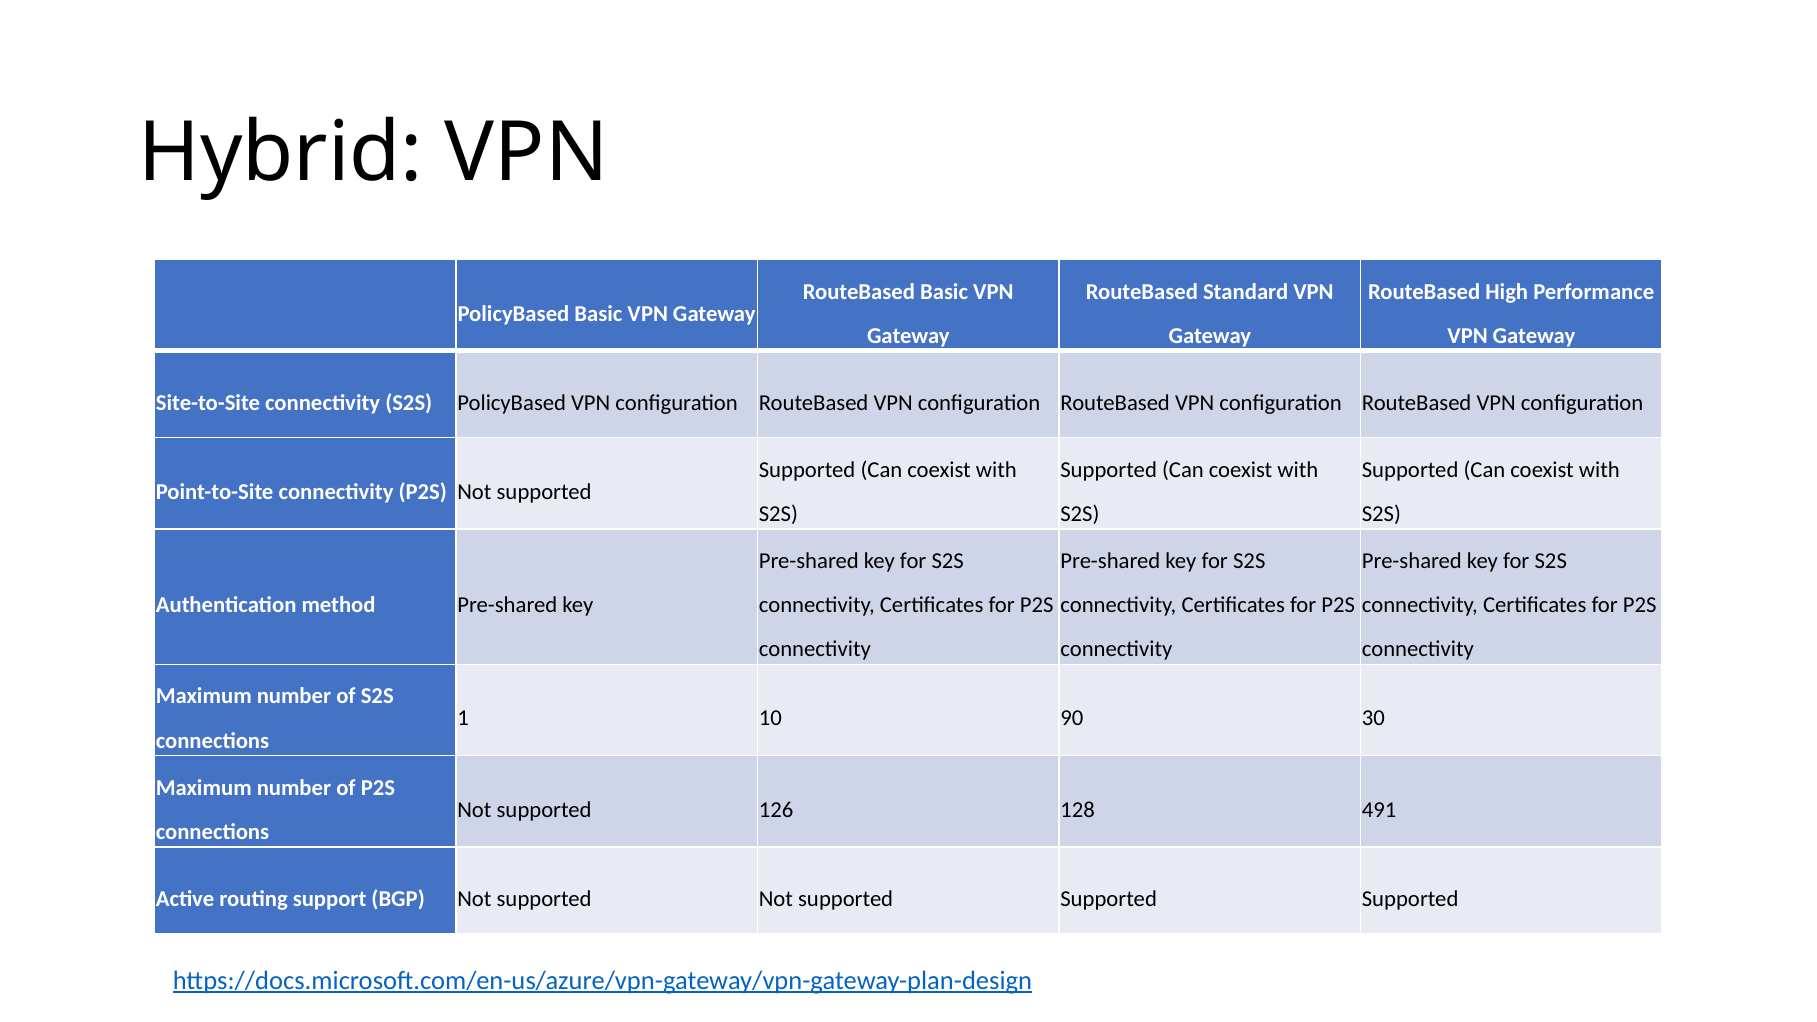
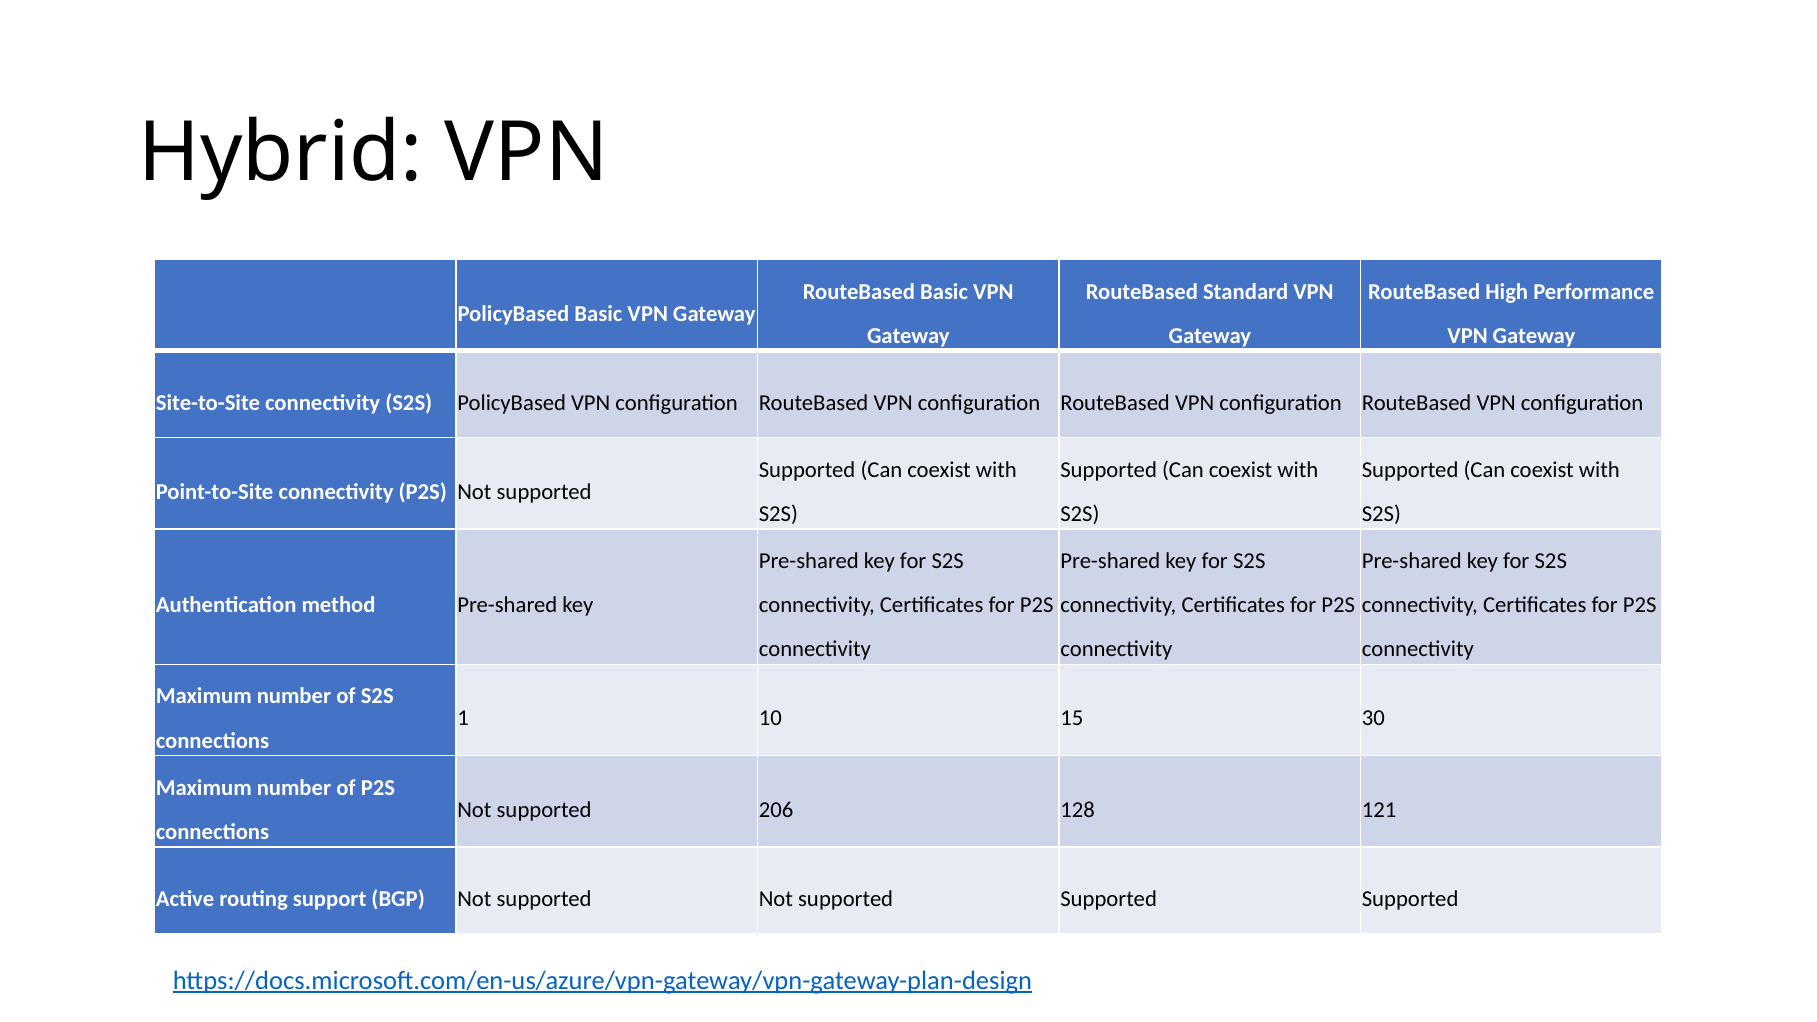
90: 90 -> 15
126: 126 -> 206
491: 491 -> 121
